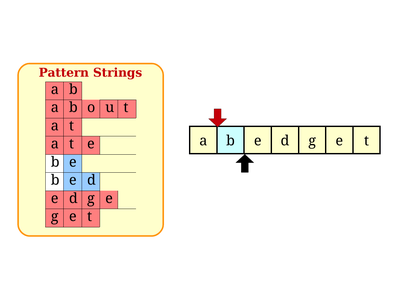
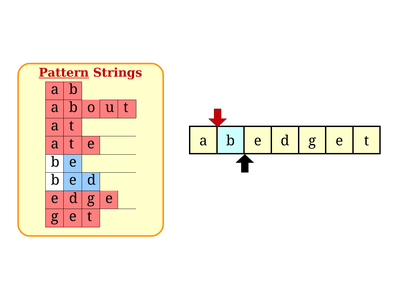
Pattern underline: none -> present
